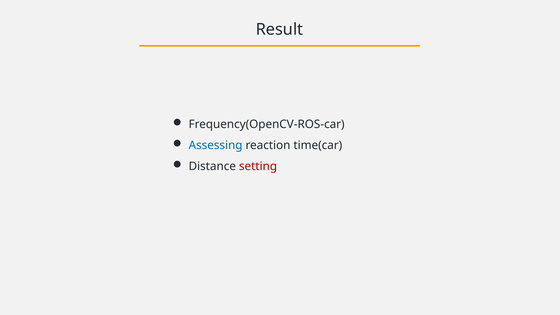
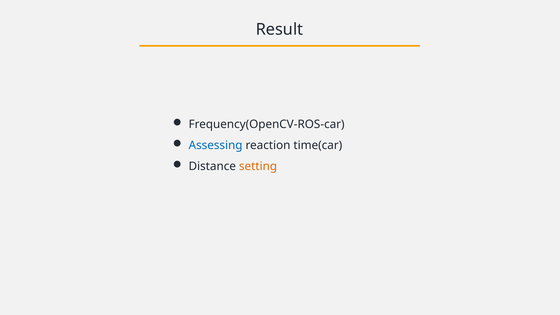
setting colour: red -> orange
